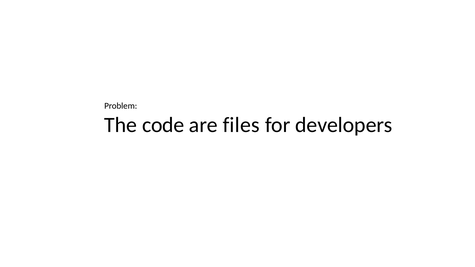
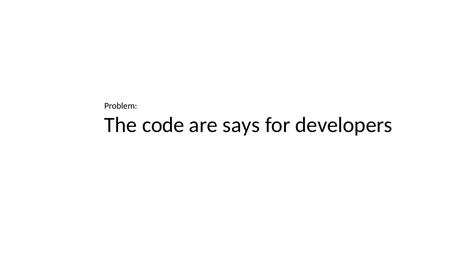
files: files -> says
